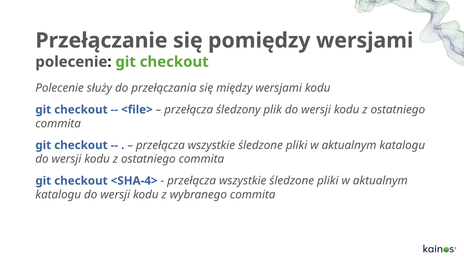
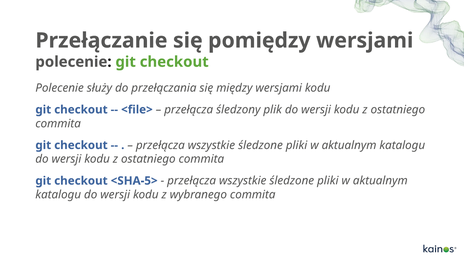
<SHA-4>: <SHA-4> -> <SHA-5>
